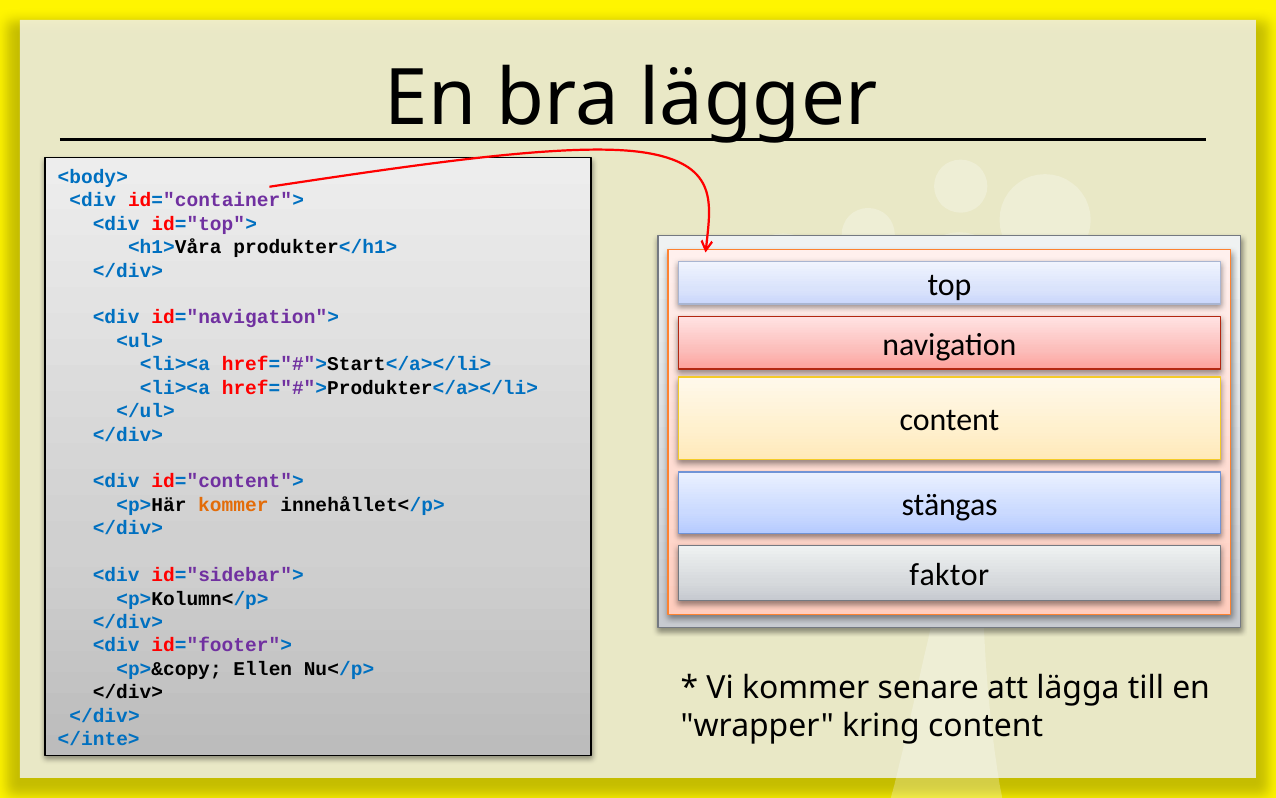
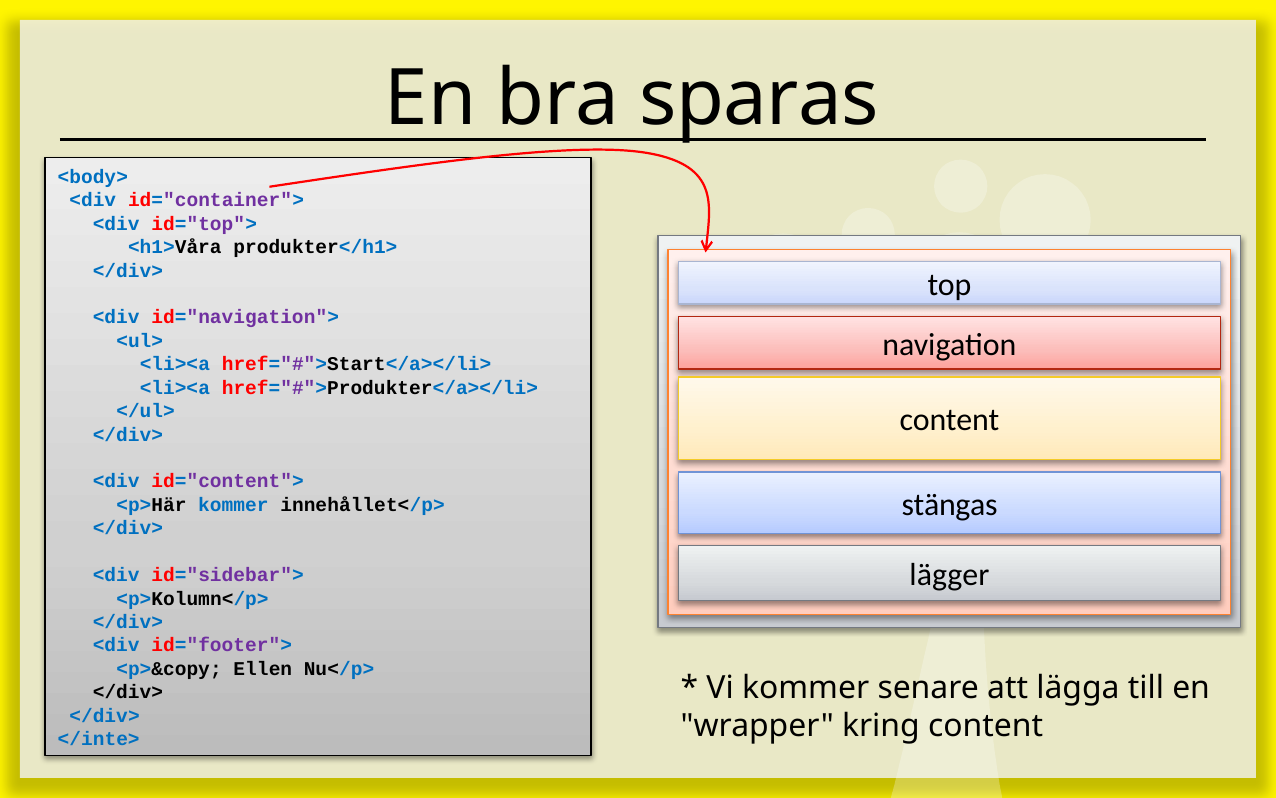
lägger: lägger -> sparas
kommer at (233, 505) colour: orange -> blue
faktor: faktor -> lägger
